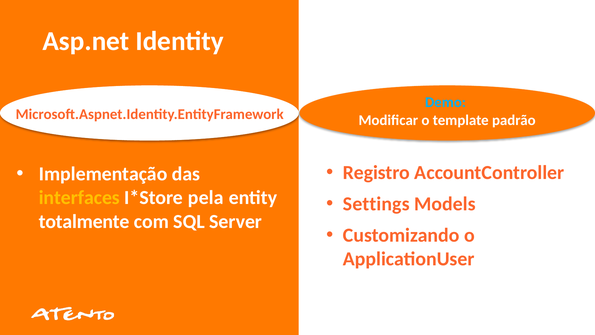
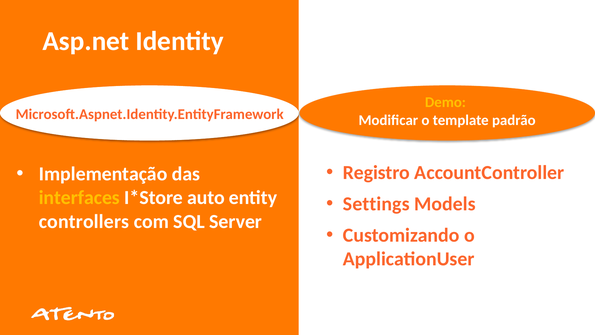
Demo colour: light blue -> yellow
pela: pela -> auto
totalmente: totalmente -> controllers
